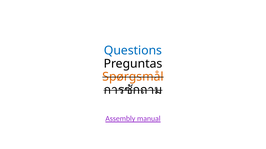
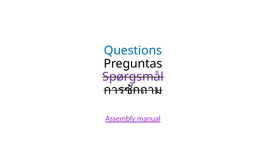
Spørgsmål colour: orange -> purple
